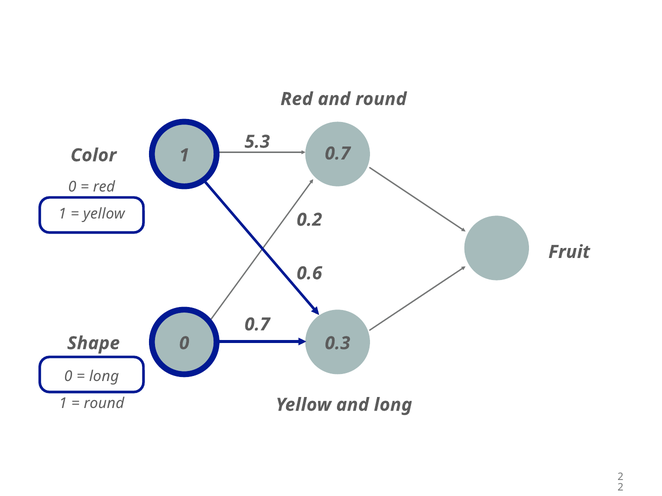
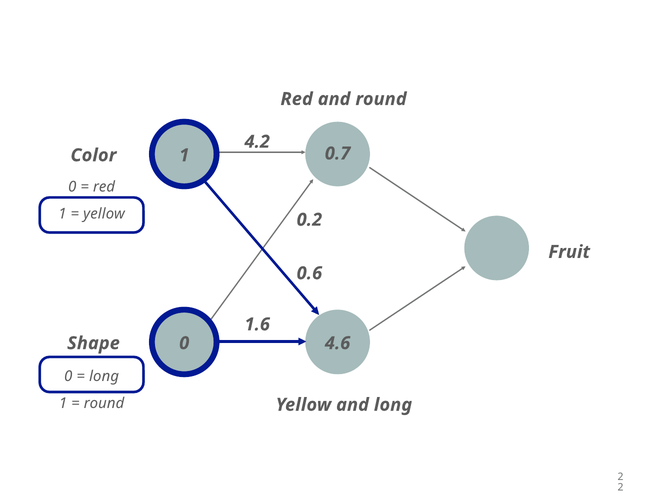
5.3: 5.3 -> 4.2
0.7 at (257, 325): 0.7 -> 1.6
0.3: 0.3 -> 4.6
